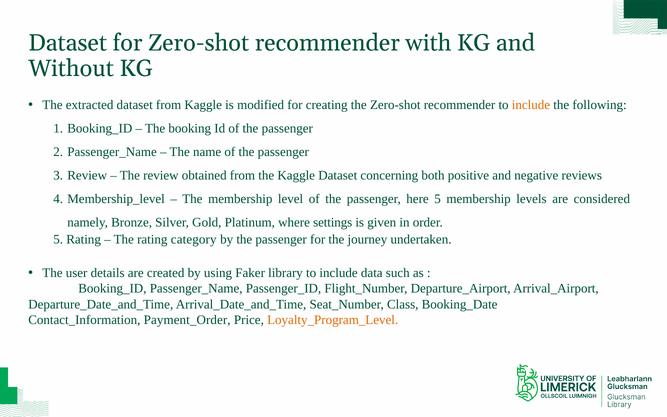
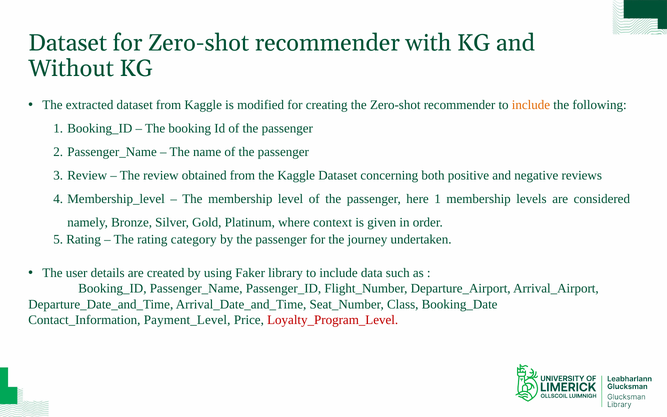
here 5: 5 -> 1
settings: settings -> context
Payment_Order: Payment_Order -> Payment_Level
Loyalty_Program_Level colour: orange -> red
